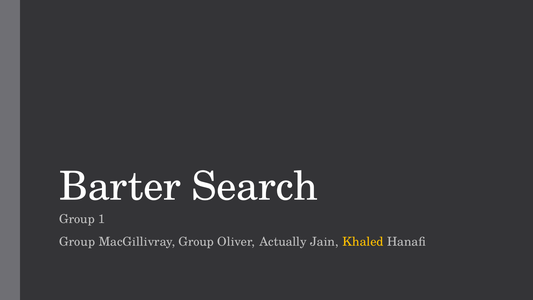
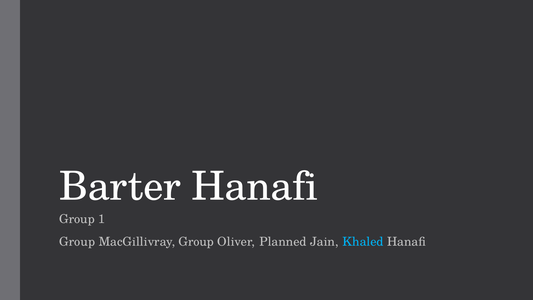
Barter Search: Search -> Hanafi
Actually: Actually -> Planned
Khaled colour: yellow -> light blue
